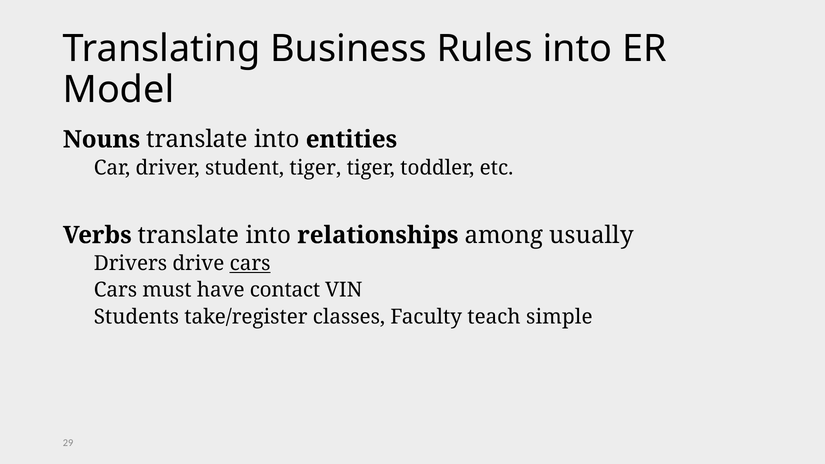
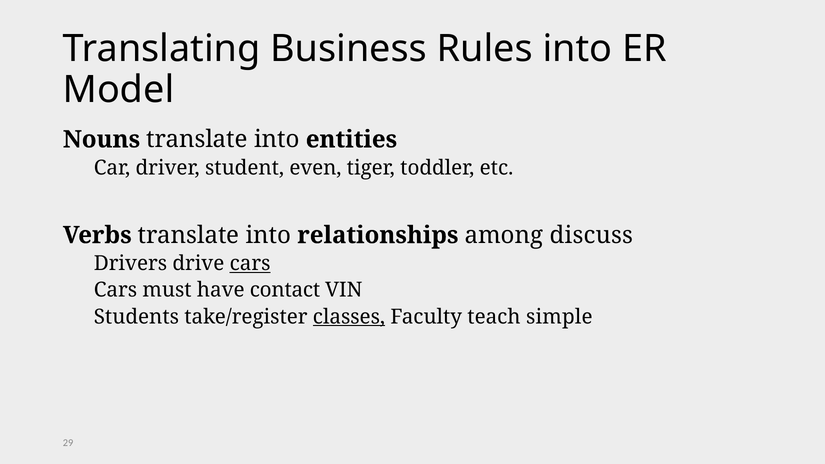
student tiger: tiger -> even
usually: usually -> discuss
classes underline: none -> present
